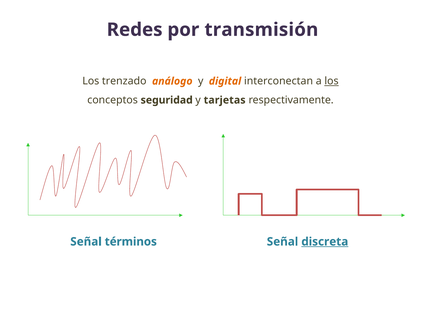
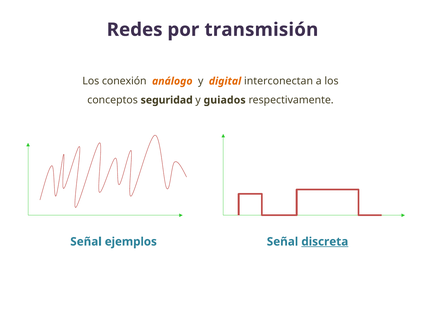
trenzado: trenzado -> conexión
los at (332, 81) underline: present -> none
tarjetas: tarjetas -> guiados
términos: términos -> ejemplos
